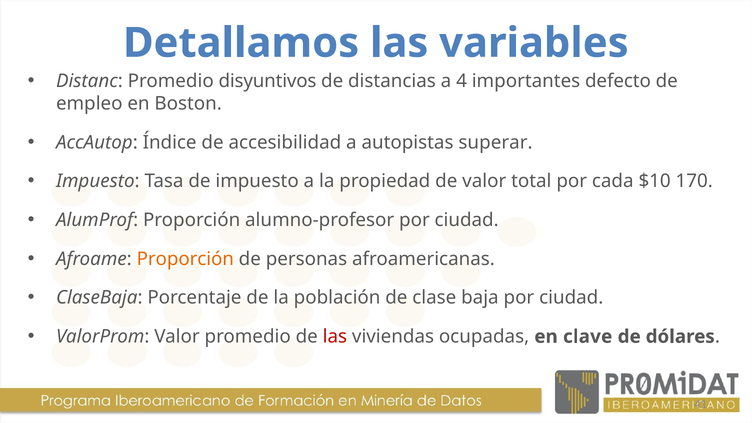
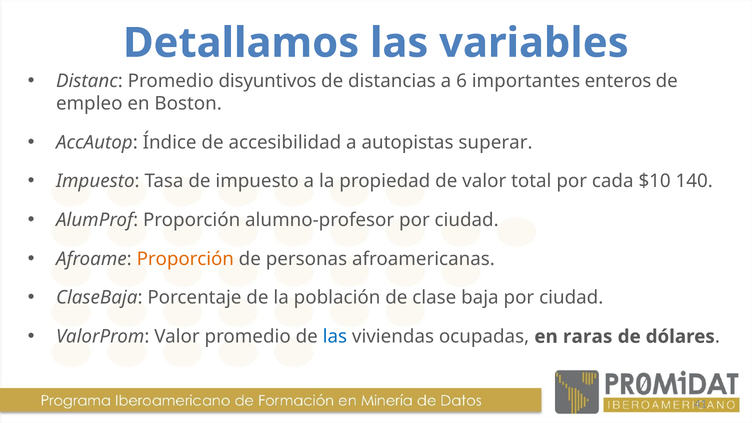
4: 4 -> 6
defecto: defecto -> enteros
170: 170 -> 140
las at (335, 337) colour: red -> blue
clave: clave -> raras
